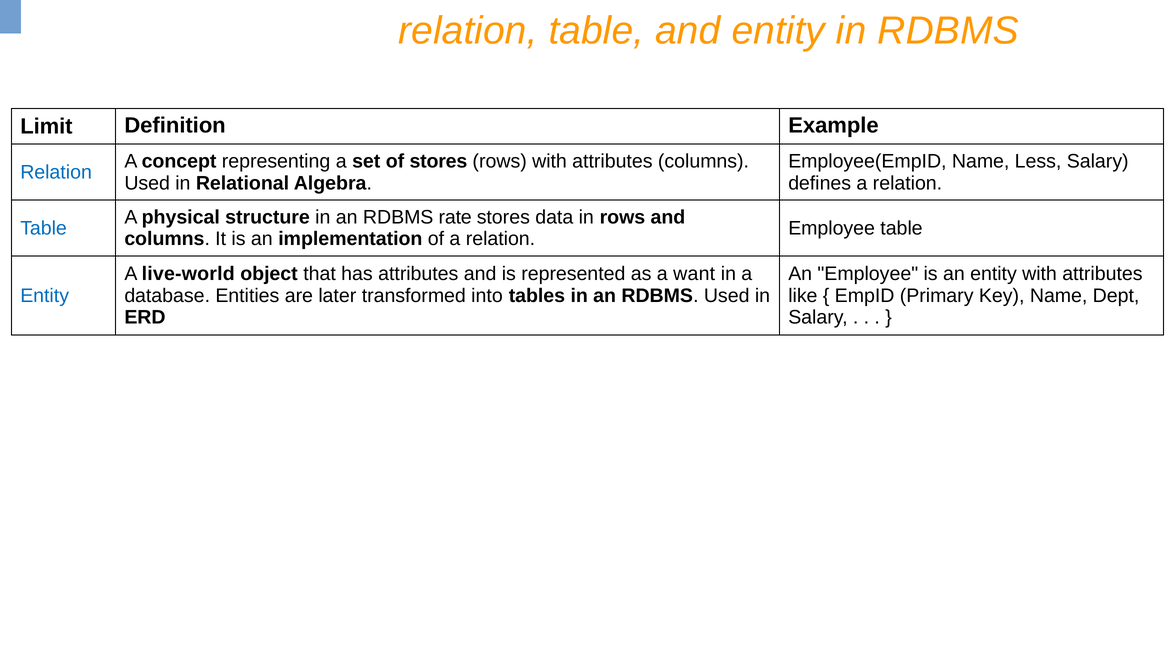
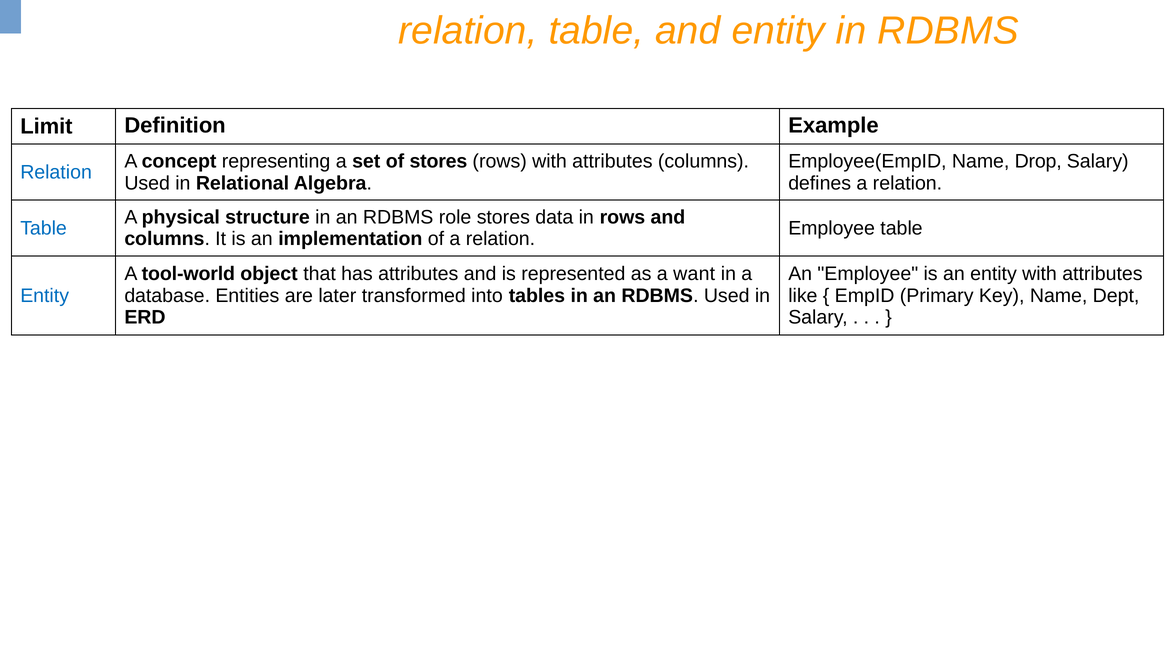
Less: Less -> Drop
rate: rate -> role
live-world: live-world -> tool-world
